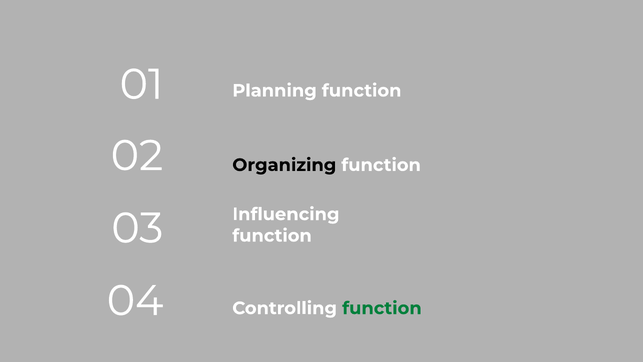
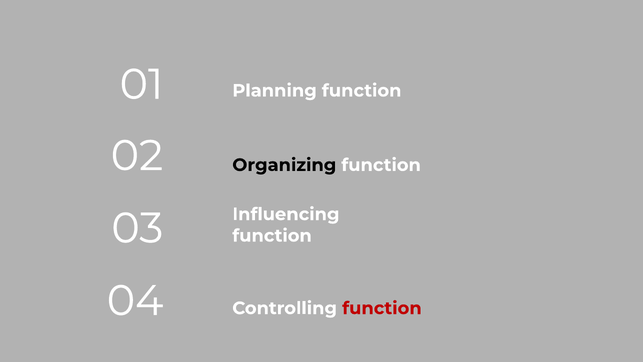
function at (382, 308) colour: green -> red
